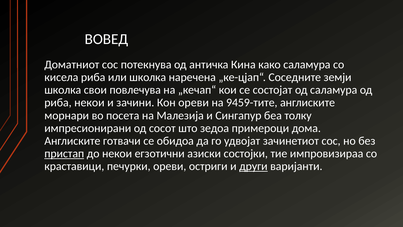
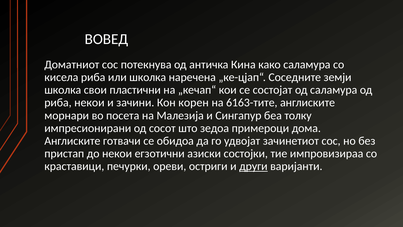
повлечува: повлечува -> пластични
Кон ореви: ореви -> корен
9459-тите: 9459-тите -> 6163-тите
пристап underline: present -> none
